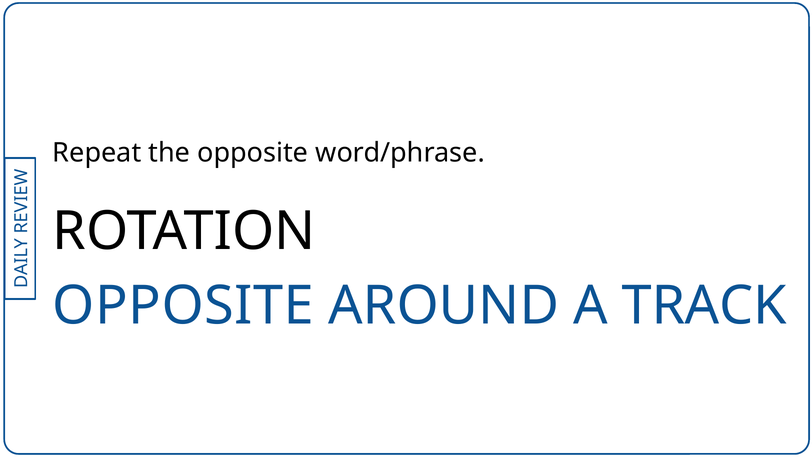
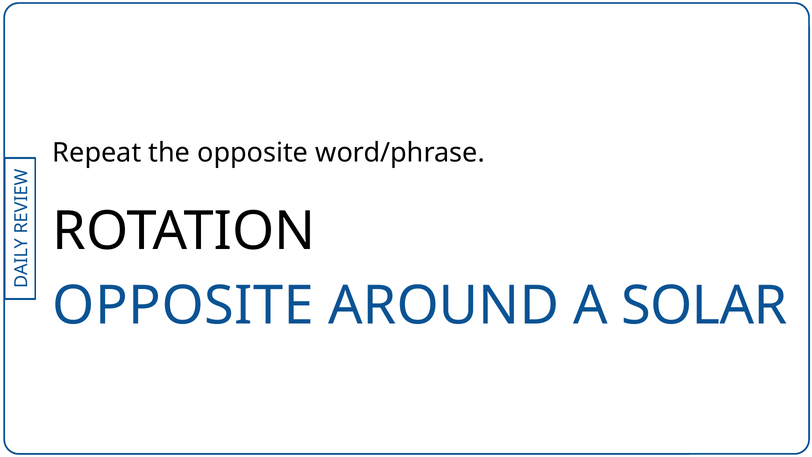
TRACK: TRACK -> SOLAR
